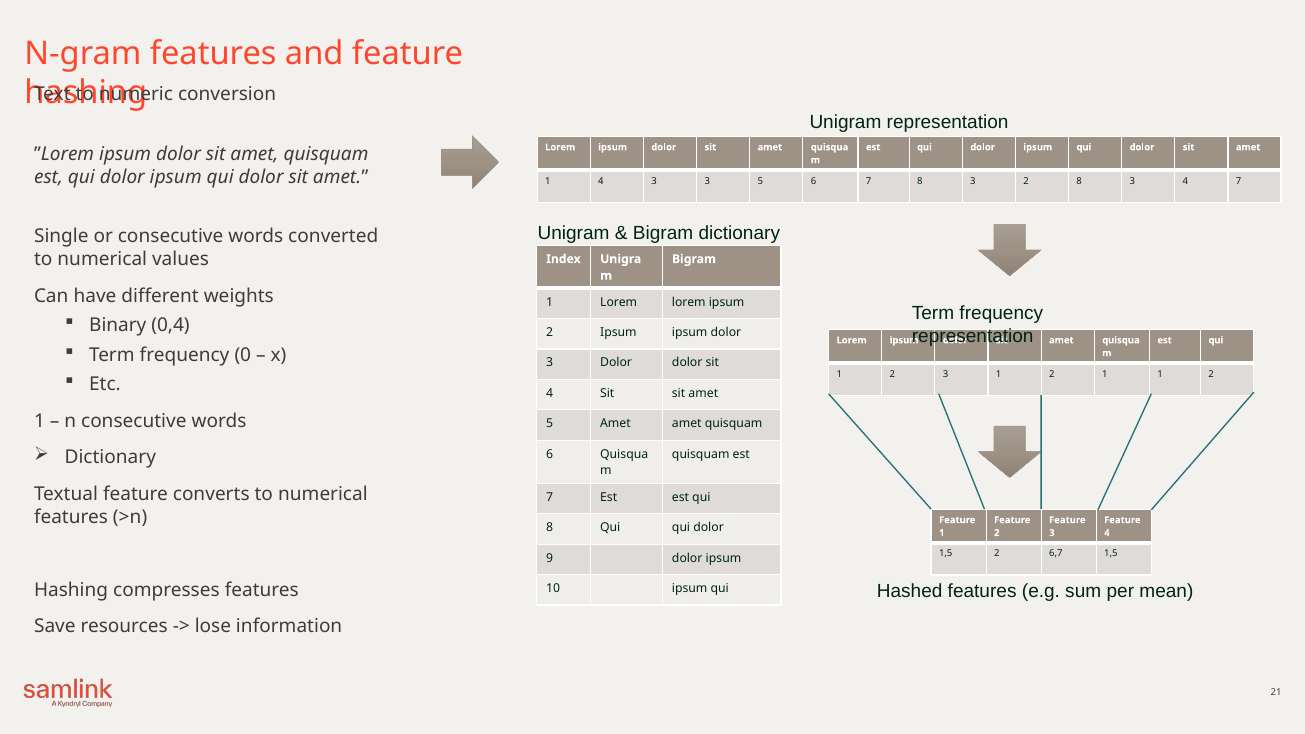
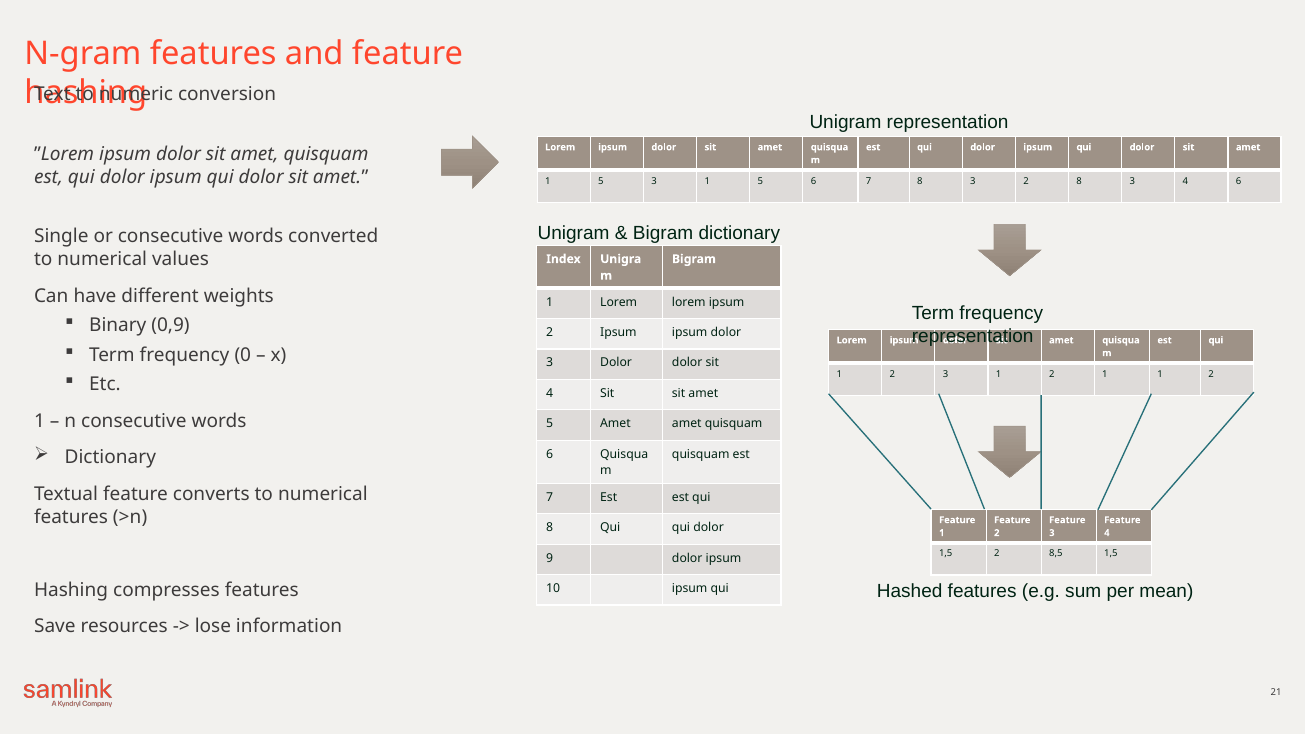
4 at (601, 181): 4 -> 5
3 at (707, 181): 3 -> 1
4 7: 7 -> 6
0,4: 0,4 -> 0,9
6,7: 6,7 -> 8,5
